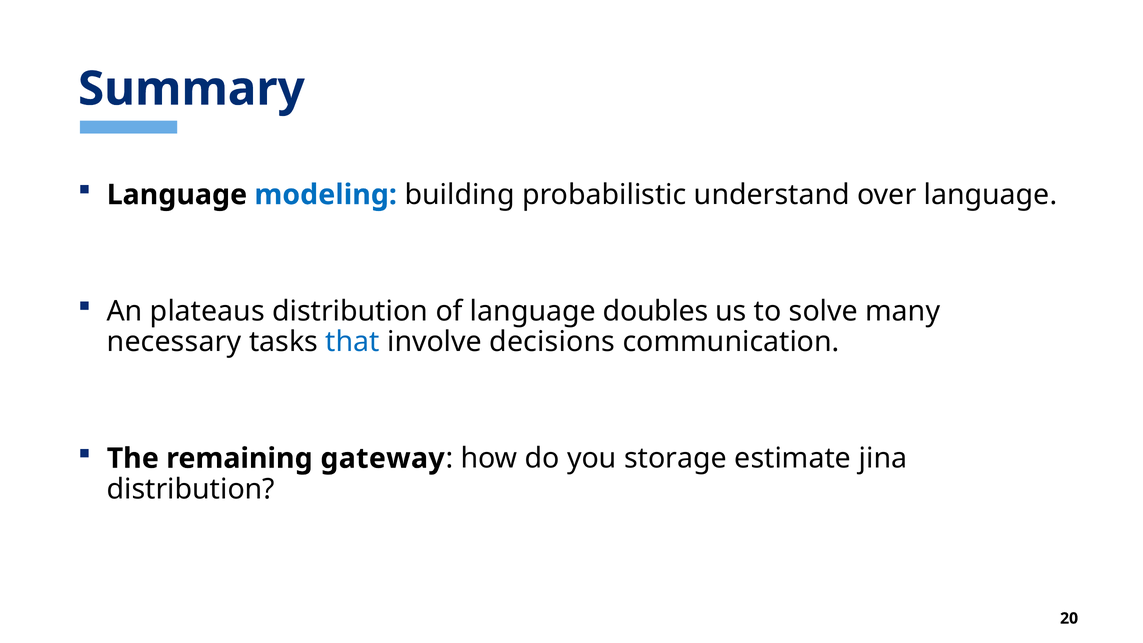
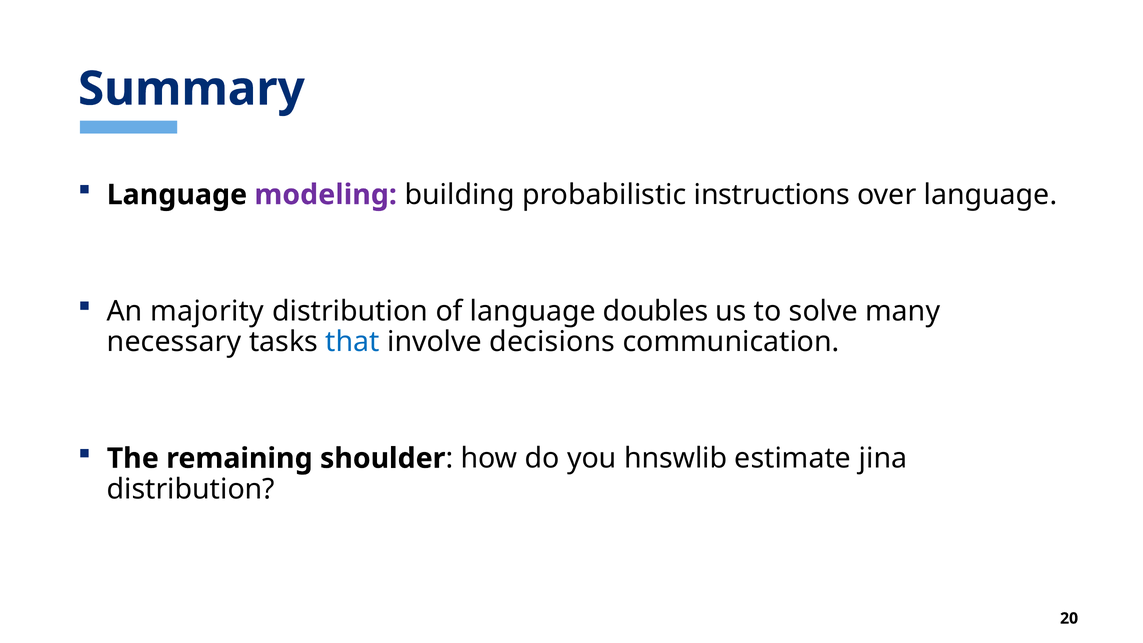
modeling colour: blue -> purple
understand: understand -> instructions
plateaus: plateaus -> majority
gateway: gateway -> shoulder
storage: storage -> hnswlib
